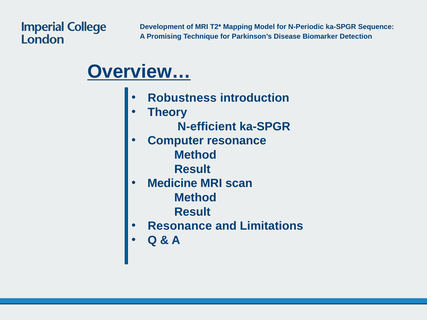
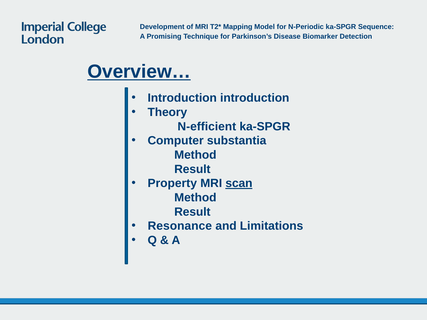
Robustness at (182, 98): Robustness -> Introduction
Computer resonance: resonance -> substantia
Medicine: Medicine -> Property
scan underline: none -> present
